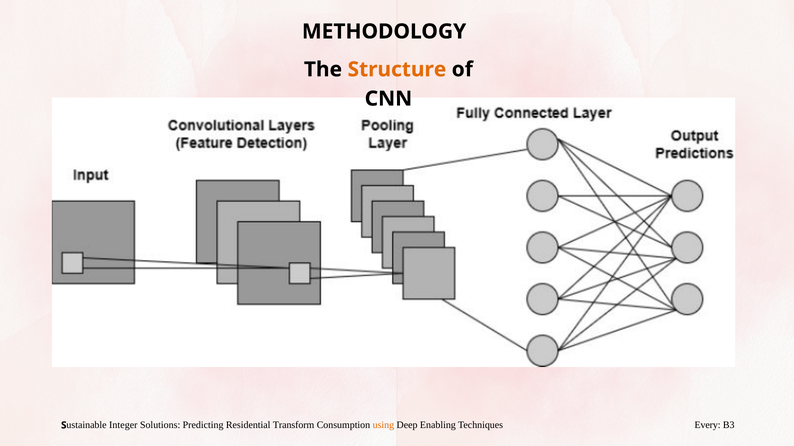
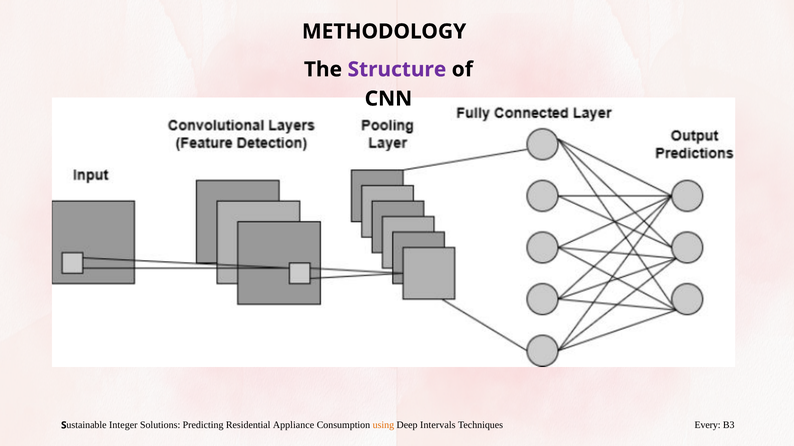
Structure colour: orange -> purple
Transform: Transform -> Appliance
Enabling: Enabling -> Intervals
